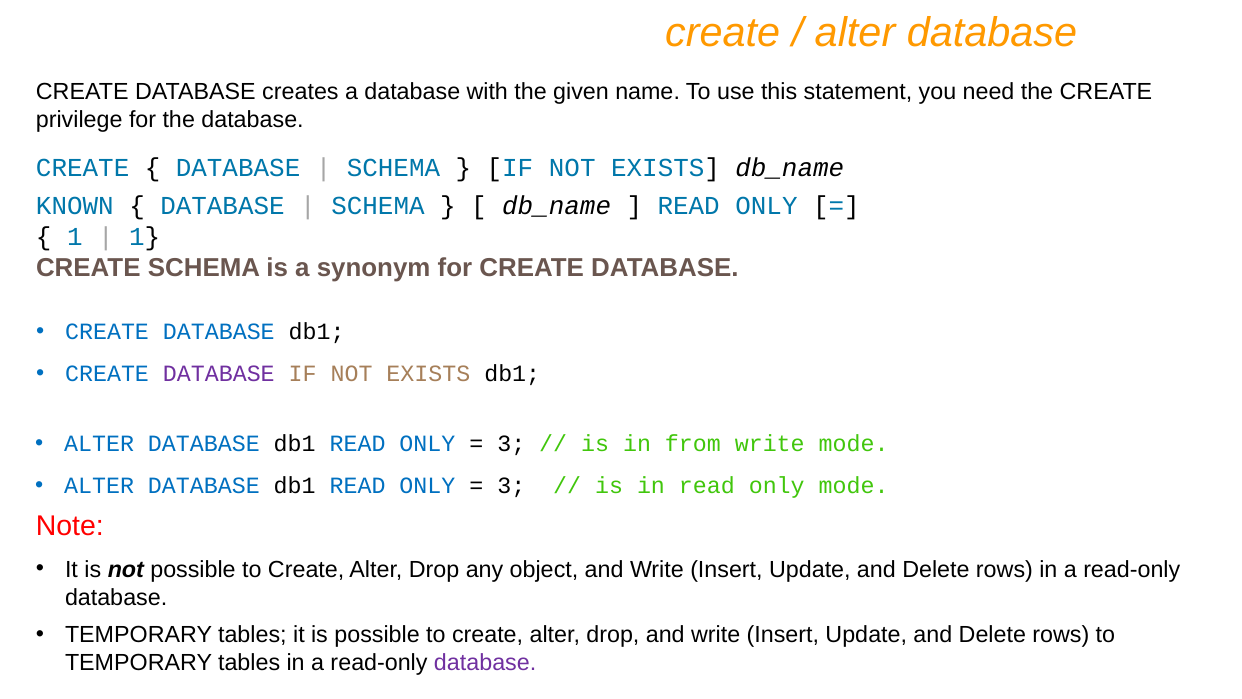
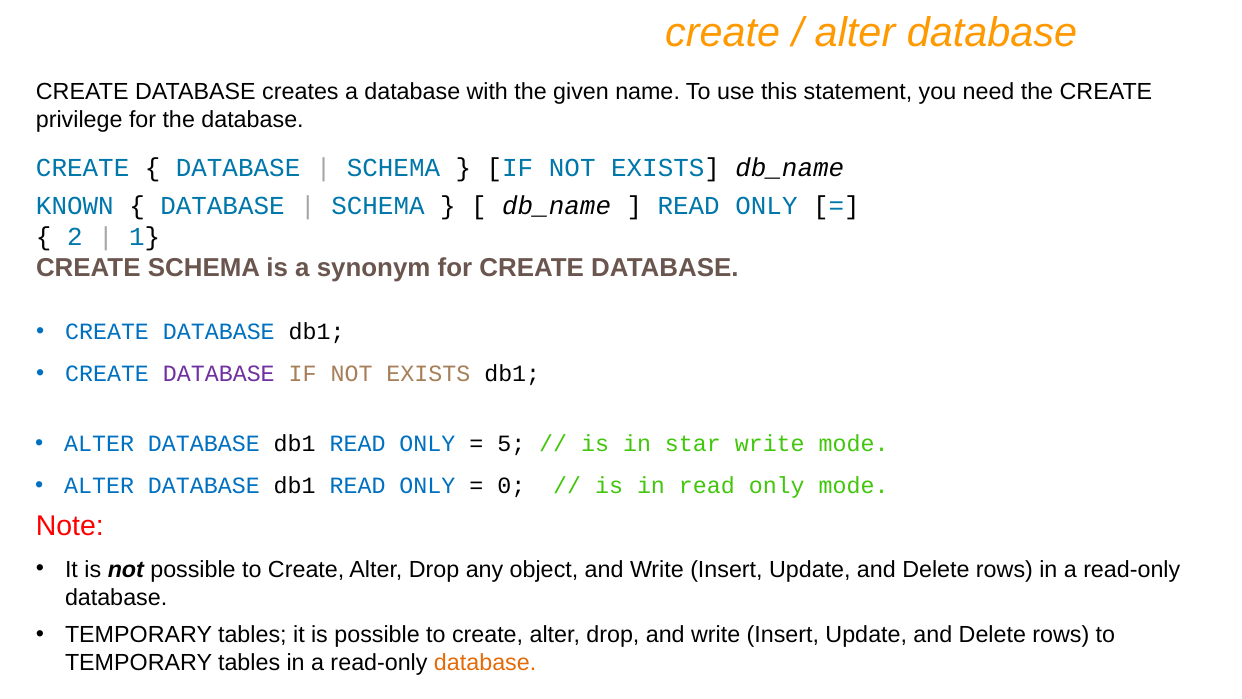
1 at (75, 236): 1 -> 2
3 at (511, 444): 3 -> 5
from: from -> star
3 at (511, 486): 3 -> 0
database at (485, 662) colour: purple -> orange
